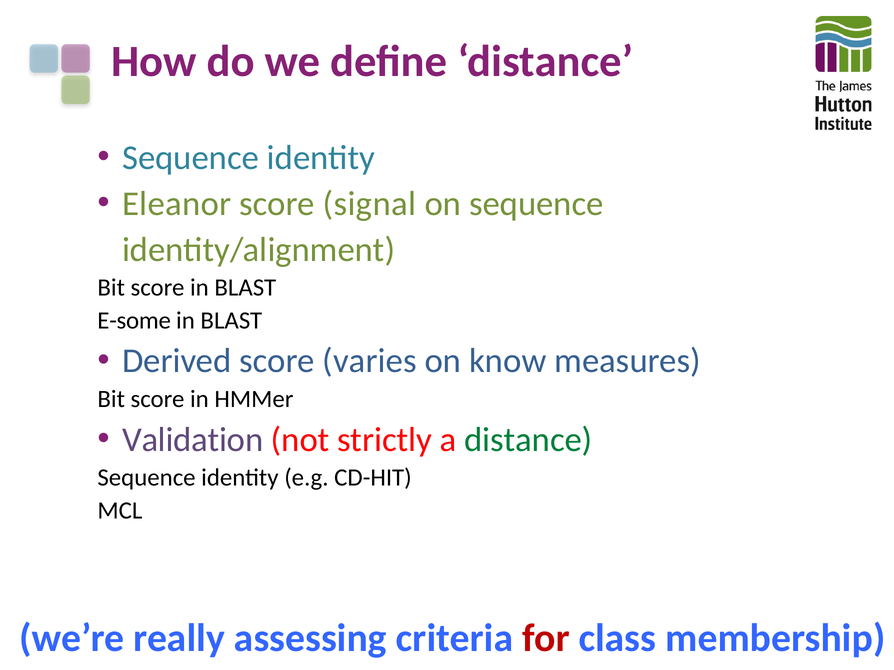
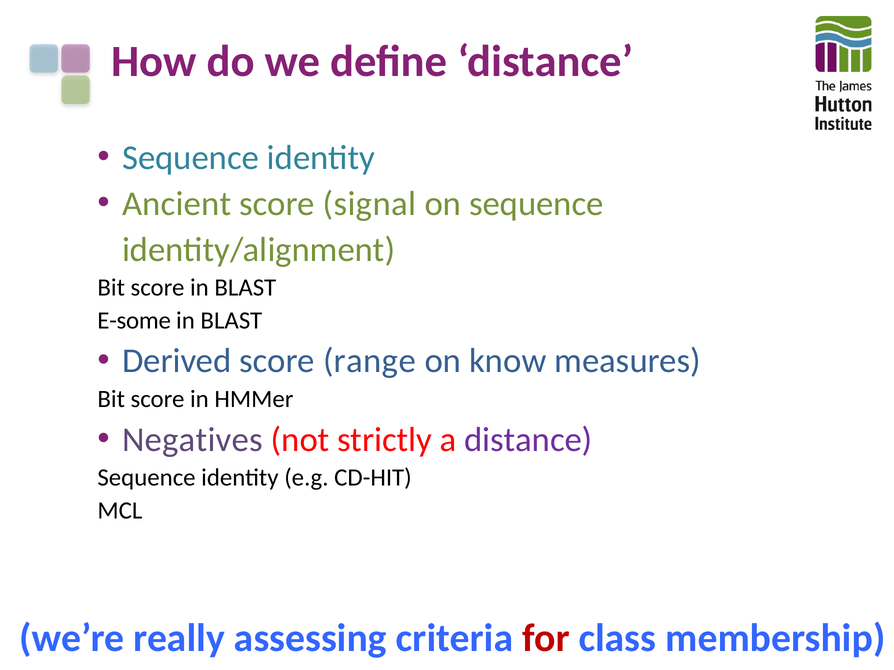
Eleanor: Eleanor -> Ancient
varies: varies -> range
Validation: Validation -> Negatives
distance at (528, 440) colour: green -> purple
